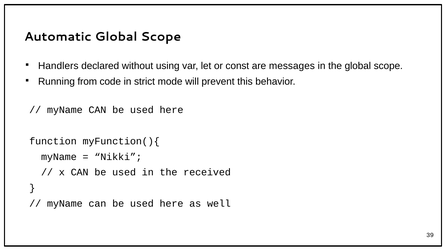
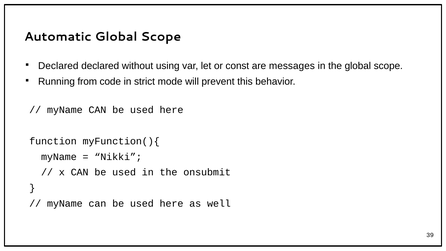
Handlers at (58, 66): Handlers -> Declared
received: received -> onsubmit
